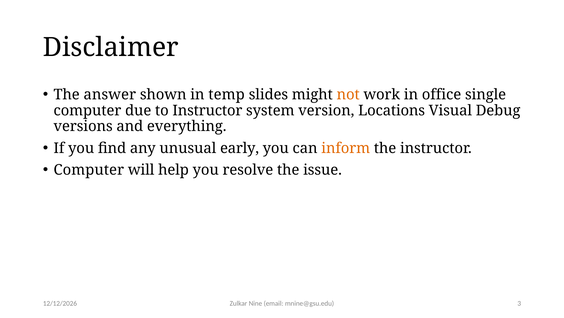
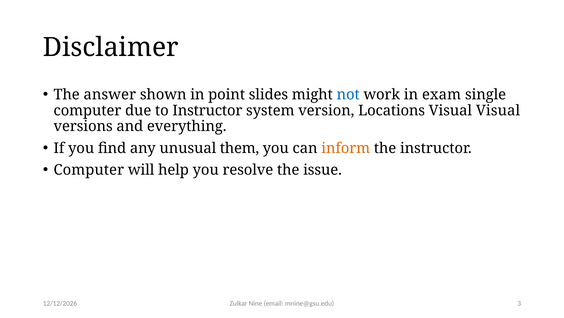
temp: temp -> point
not colour: orange -> blue
office: office -> exam
Visual Debug: Debug -> Visual
early: early -> them
